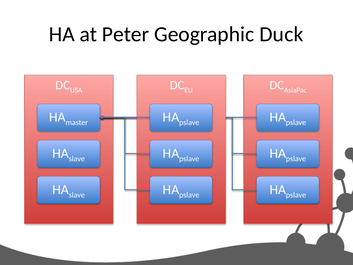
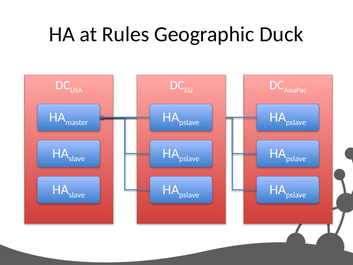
Peter: Peter -> Rules
